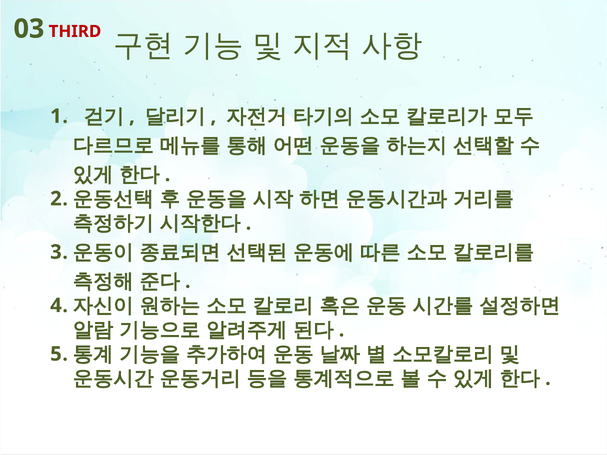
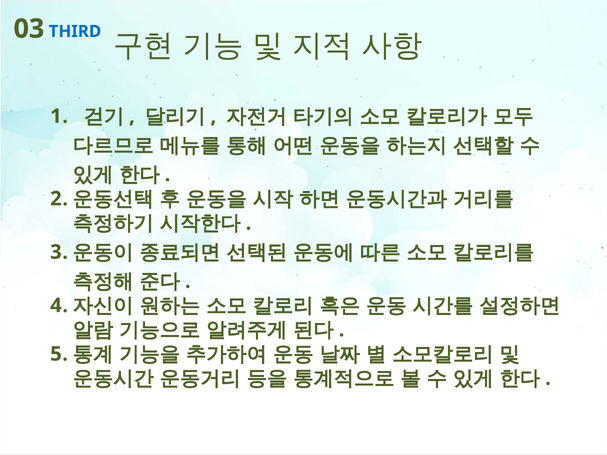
THIRD colour: red -> blue
